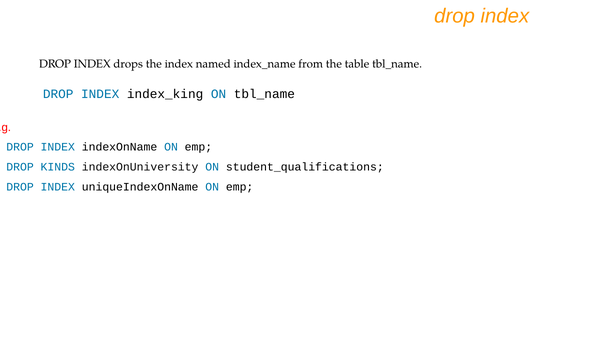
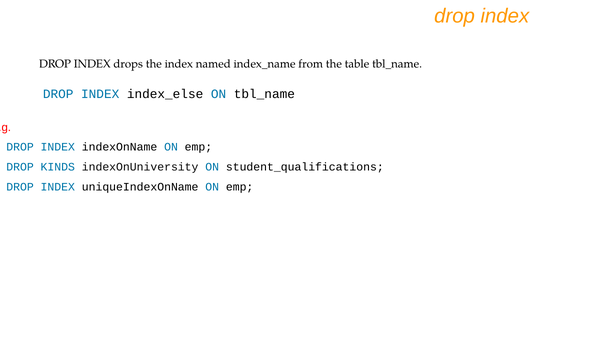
index_king: index_king -> index_else
